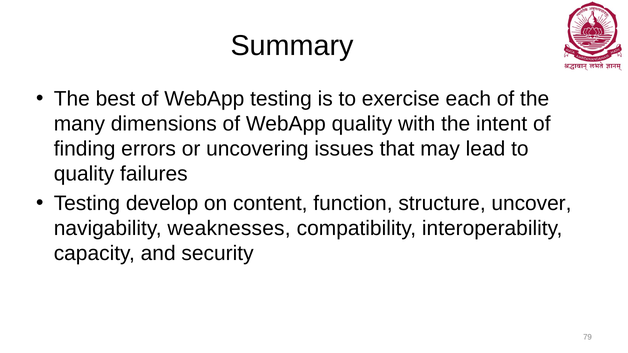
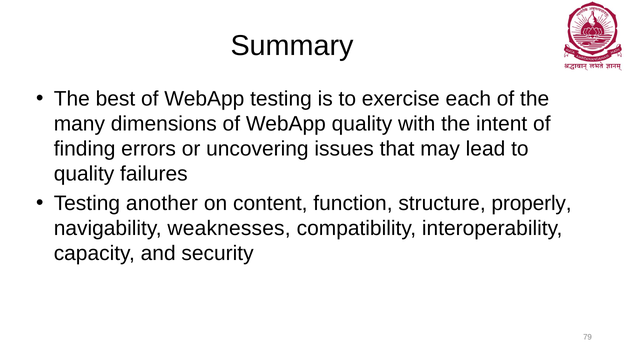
develop: develop -> another
uncover: uncover -> properly
